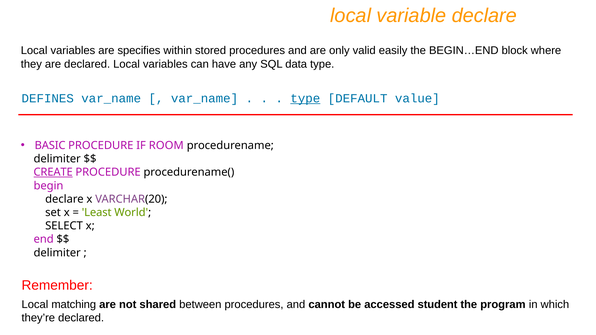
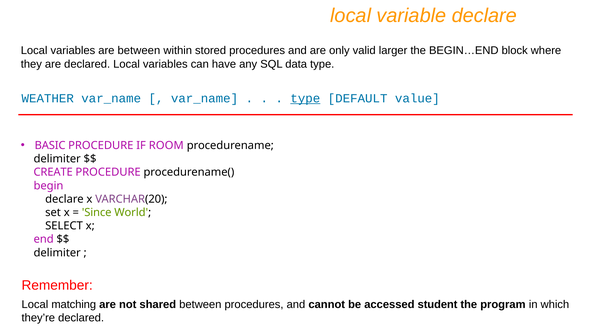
are specifies: specifies -> between
easily: easily -> larger
DEFINES: DEFINES -> WEATHER
CREATE underline: present -> none
Least: Least -> Since
